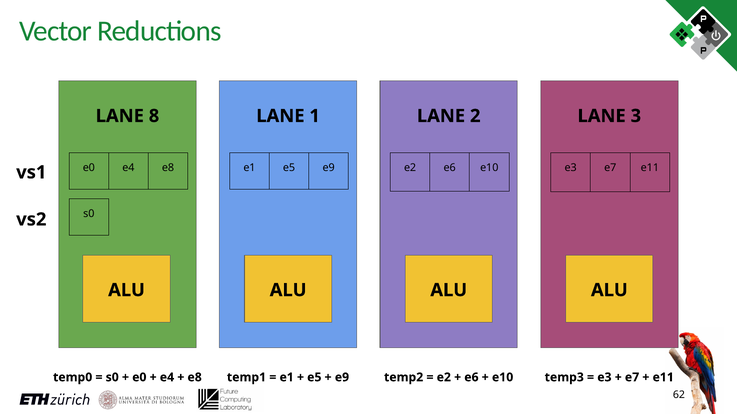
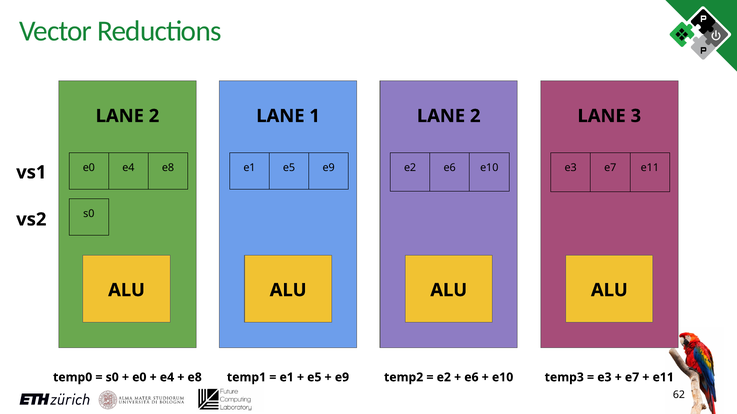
8 at (154, 116): 8 -> 2
